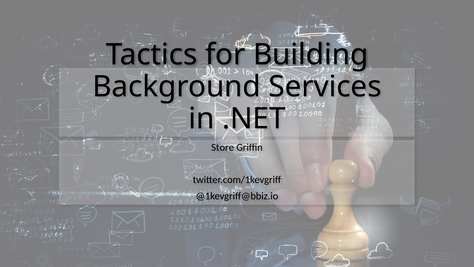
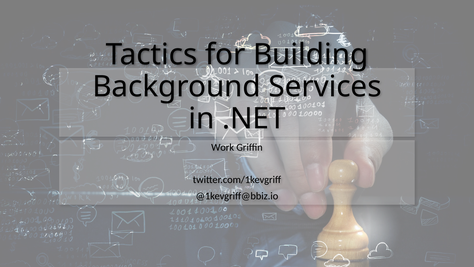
Store: Store -> Work
